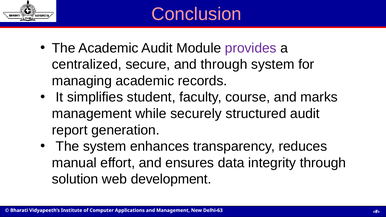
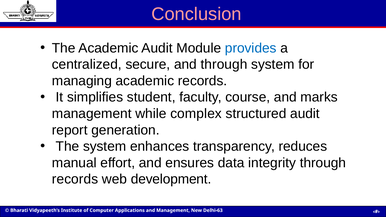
provides colour: purple -> blue
securely: securely -> complex
solution at (75, 179): solution -> records
